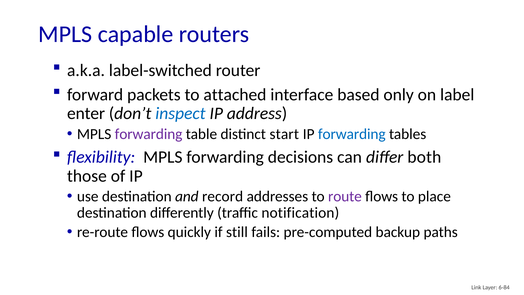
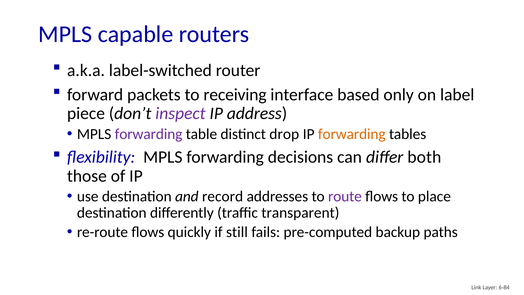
attached: attached -> receiving
enter: enter -> piece
inspect colour: blue -> purple
start: start -> drop
forwarding at (352, 134) colour: blue -> orange
notification: notification -> transparent
